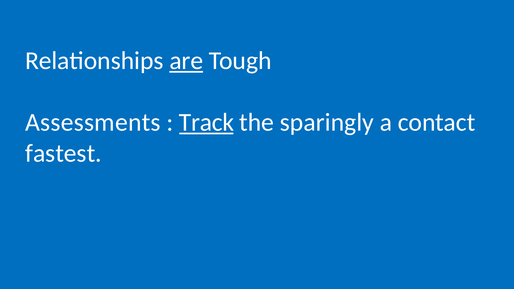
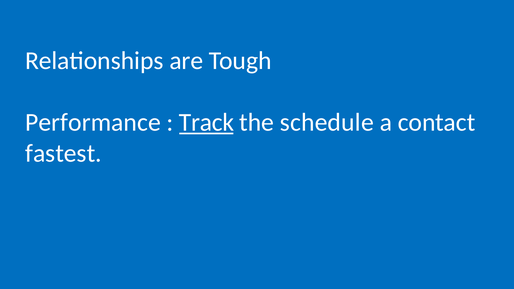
are underline: present -> none
Assessments: Assessments -> Performance
sparingly: sparingly -> schedule
